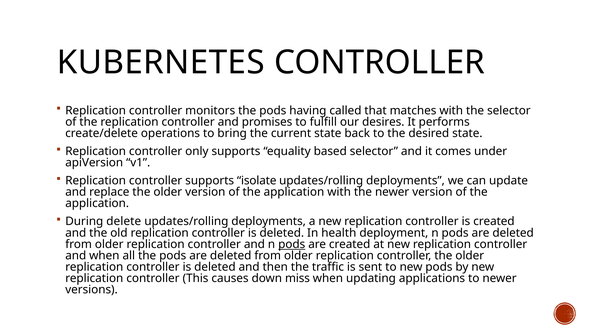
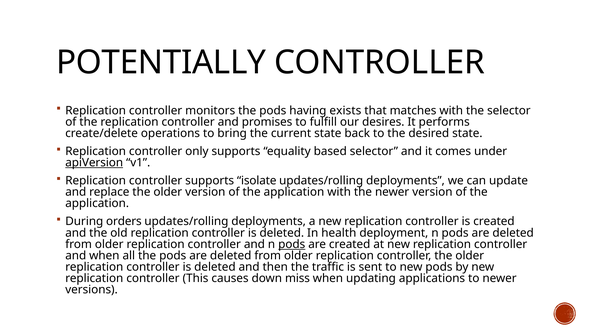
KUBERNETES: KUBERNETES -> POTENTIALLY
called: called -> exists
apiVersion underline: none -> present
delete: delete -> orders
